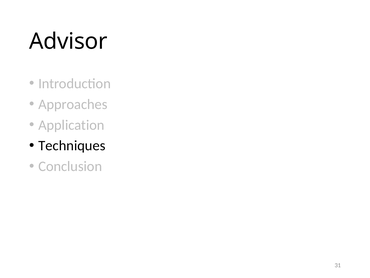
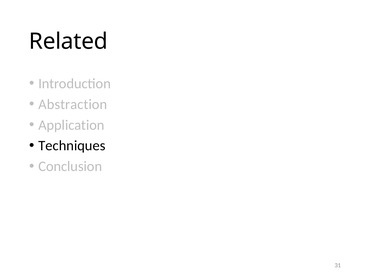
Advisor: Advisor -> Related
Approaches: Approaches -> Abstraction
